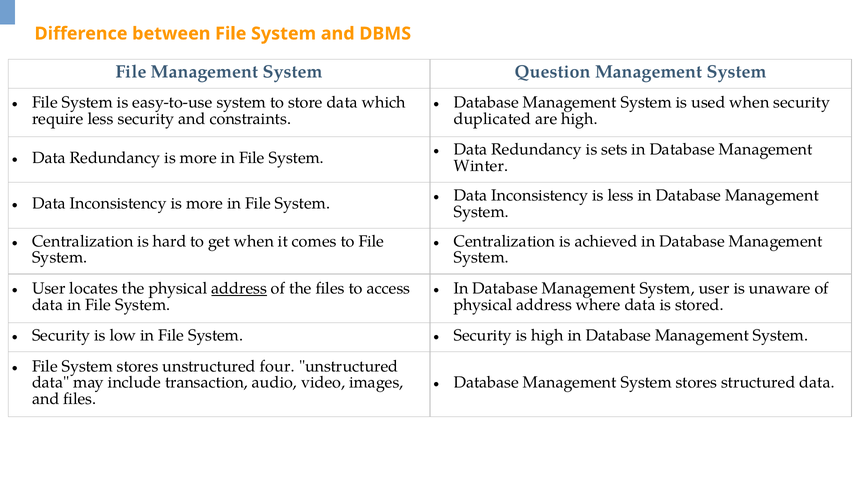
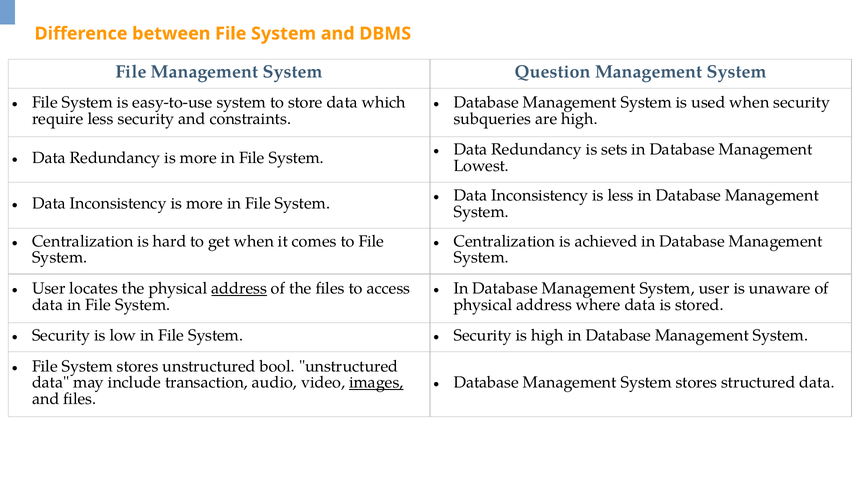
duplicated: duplicated -> subqueries
Winter: Winter -> Lowest
four: four -> bool
images underline: none -> present
